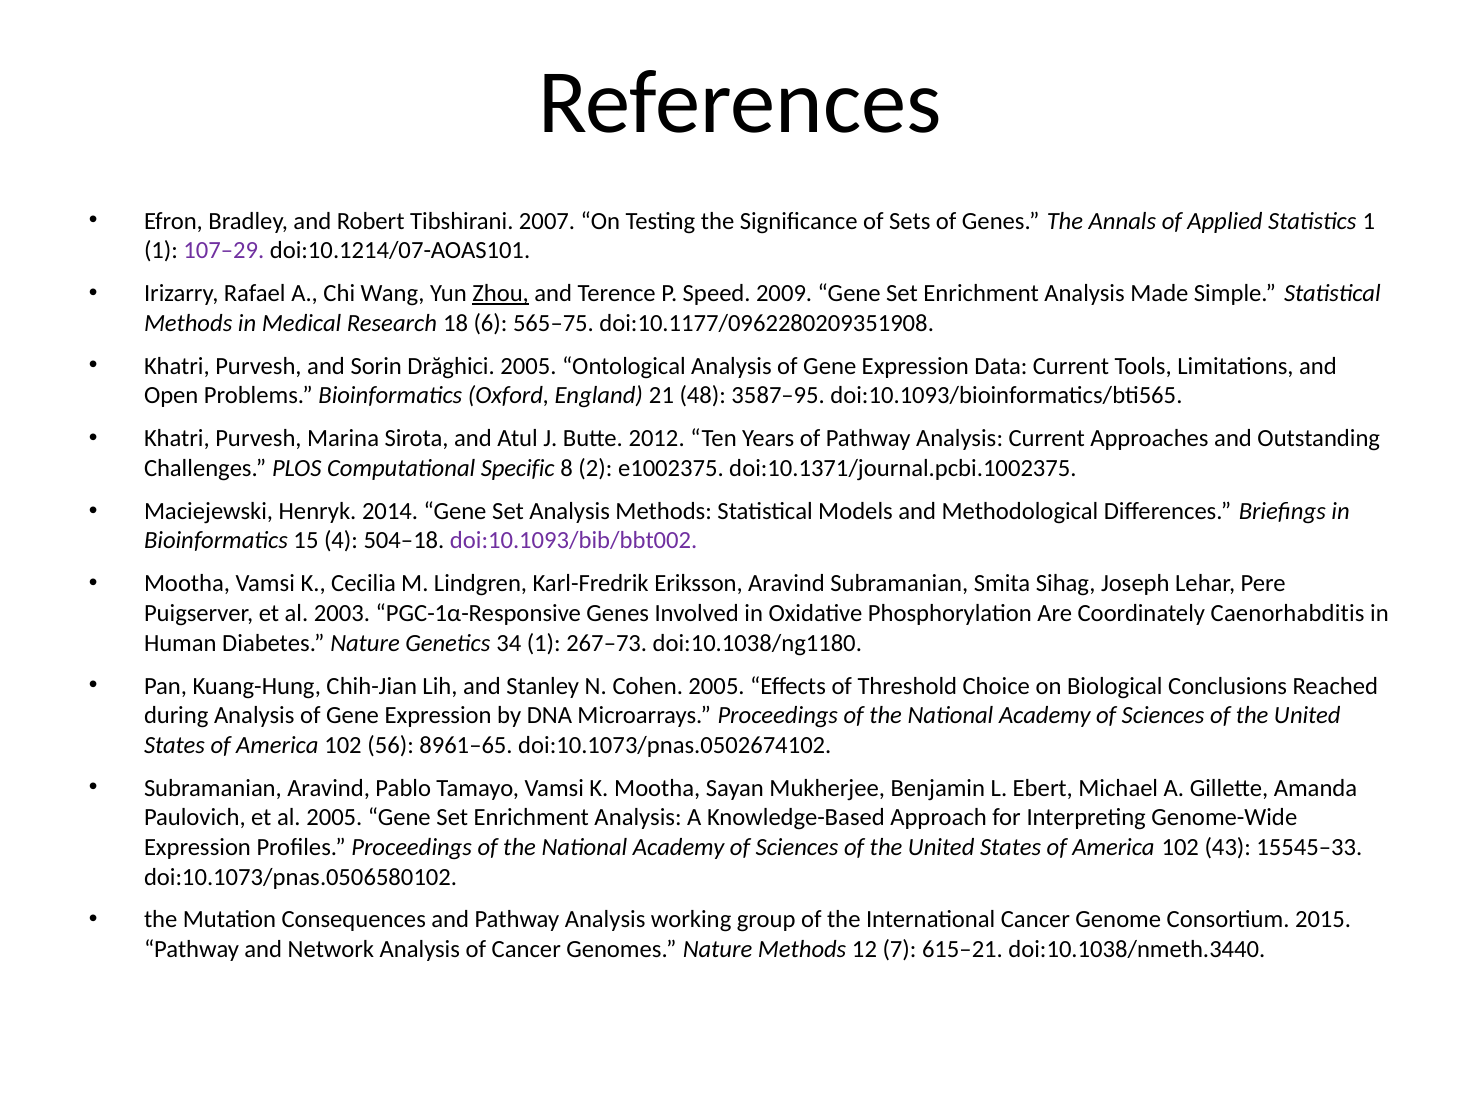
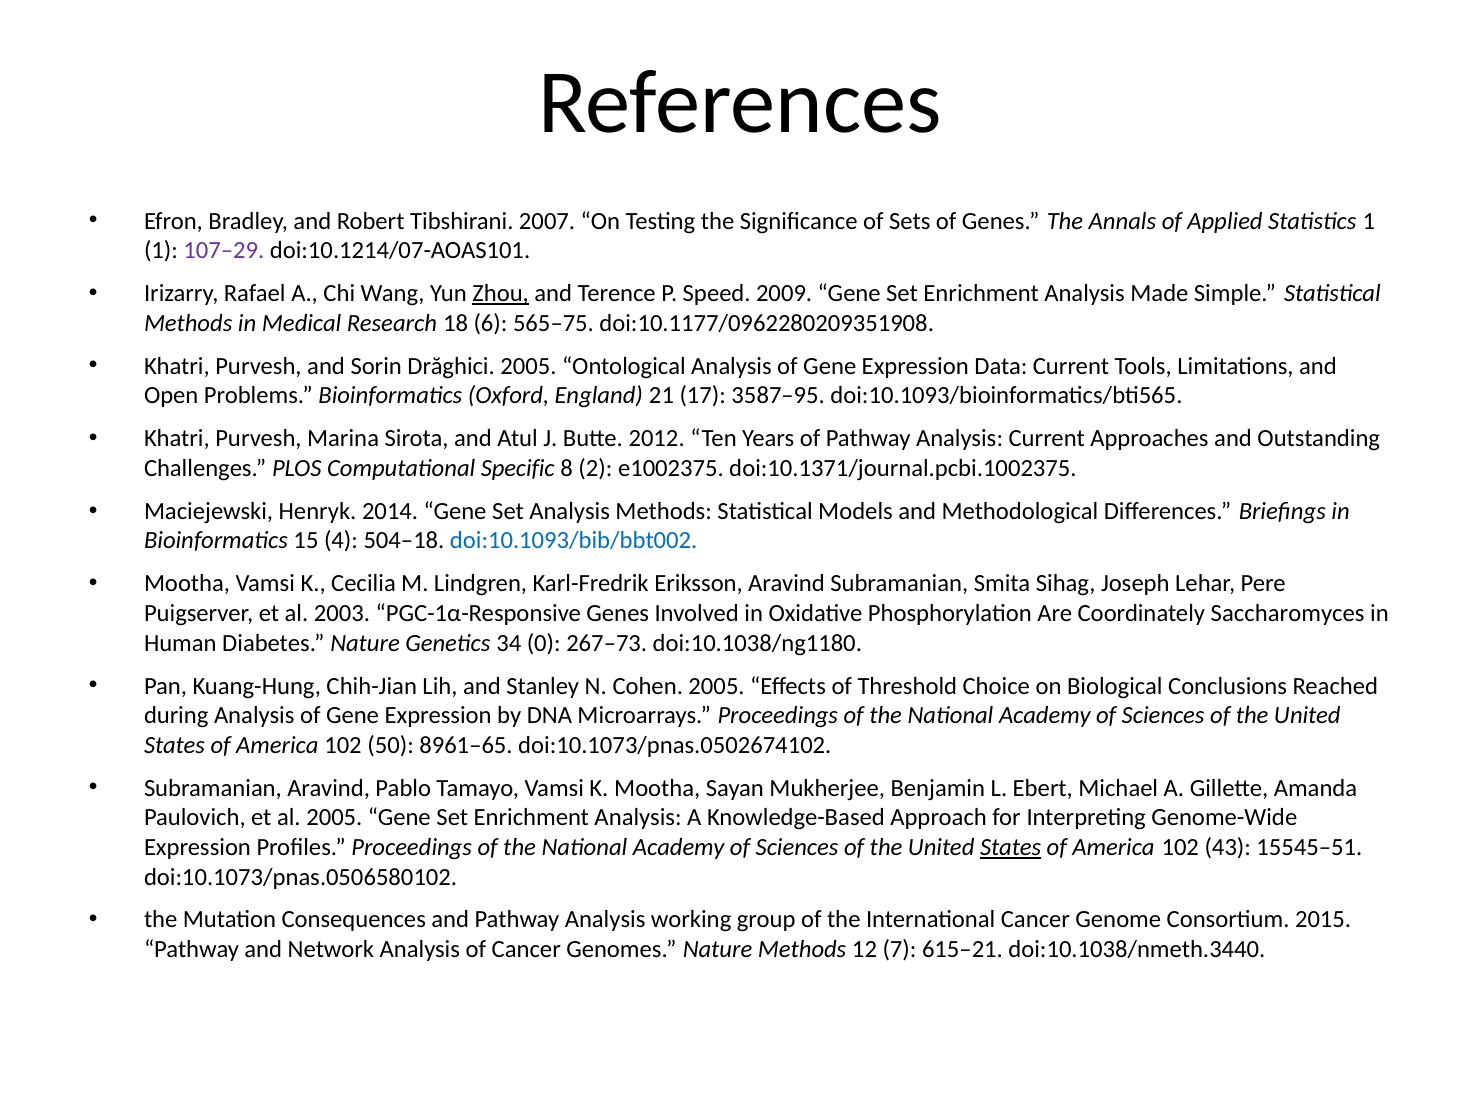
48: 48 -> 17
doi:10.1093/bib/bbt002 colour: purple -> blue
Caenorhabditis: Caenorhabditis -> Saccharomyces
34 1: 1 -> 0
56: 56 -> 50
States at (1011, 847) underline: none -> present
15545–33: 15545–33 -> 15545–51
